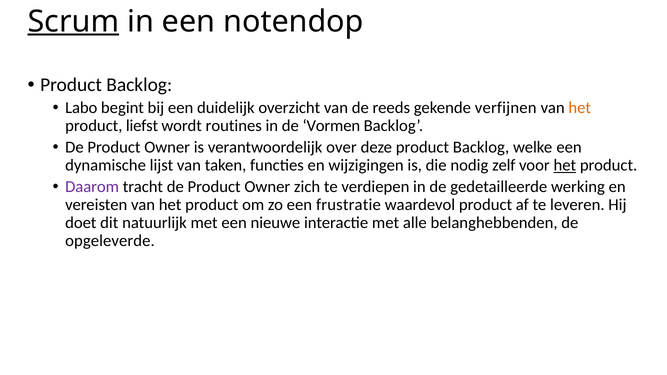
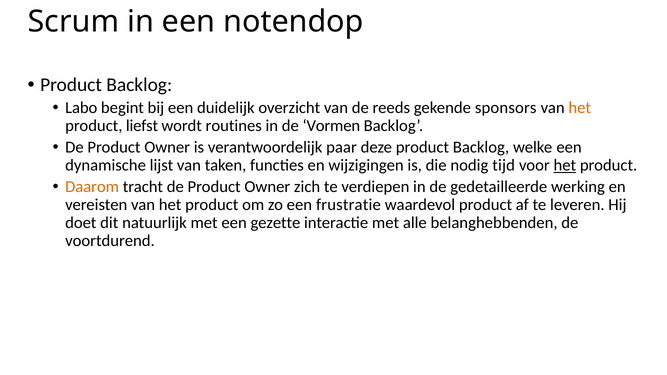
Scrum underline: present -> none
verfijnen: verfijnen -> sponsors
over: over -> paar
zelf: zelf -> tijd
Daarom colour: purple -> orange
nieuwe: nieuwe -> gezette
opgeleverde: opgeleverde -> voortdurend
